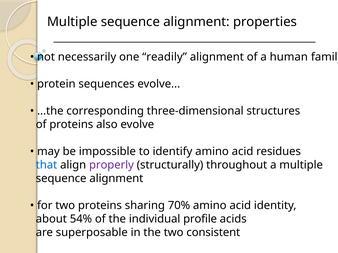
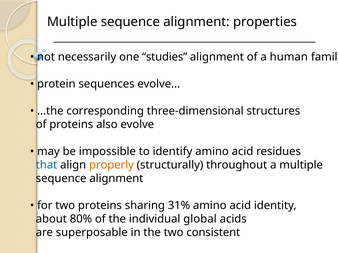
readily: readily -> studies
properly colour: purple -> orange
70%: 70% -> 31%
54%: 54% -> 80%
profile: profile -> global
